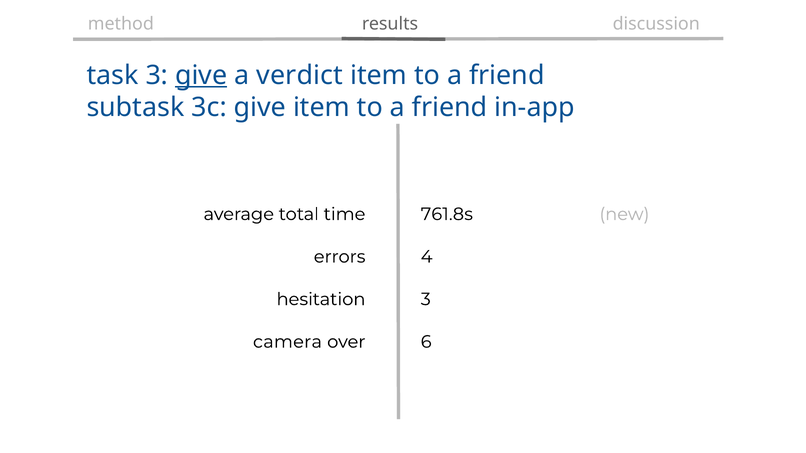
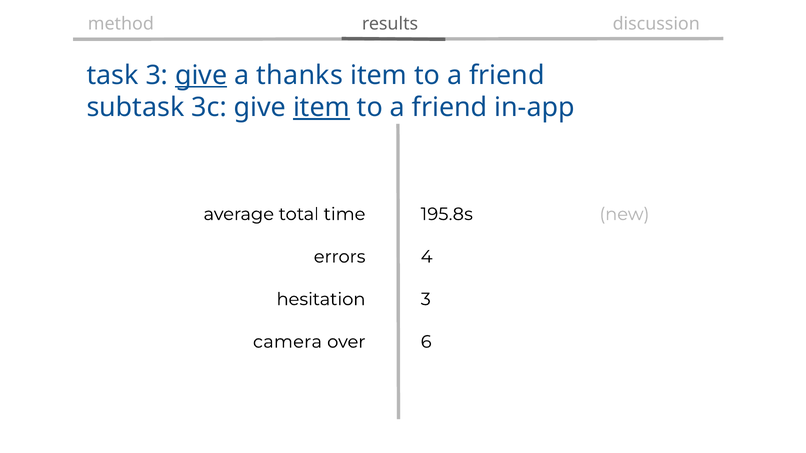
verdict: verdict -> thanks
item at (322, 108) underline: none -> present
761.8s: 761.8s -> 195.8s
